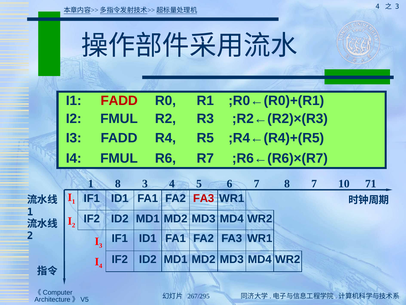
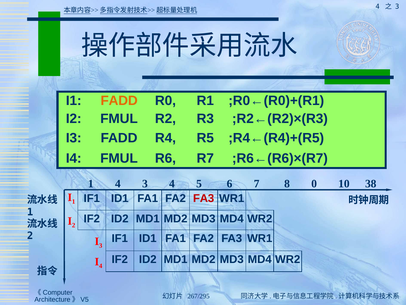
FADD at (119, 101) colour: red -> orange
1 8: 8 -> 4
8 7: 7 -> 0
71: 71 -> 38
